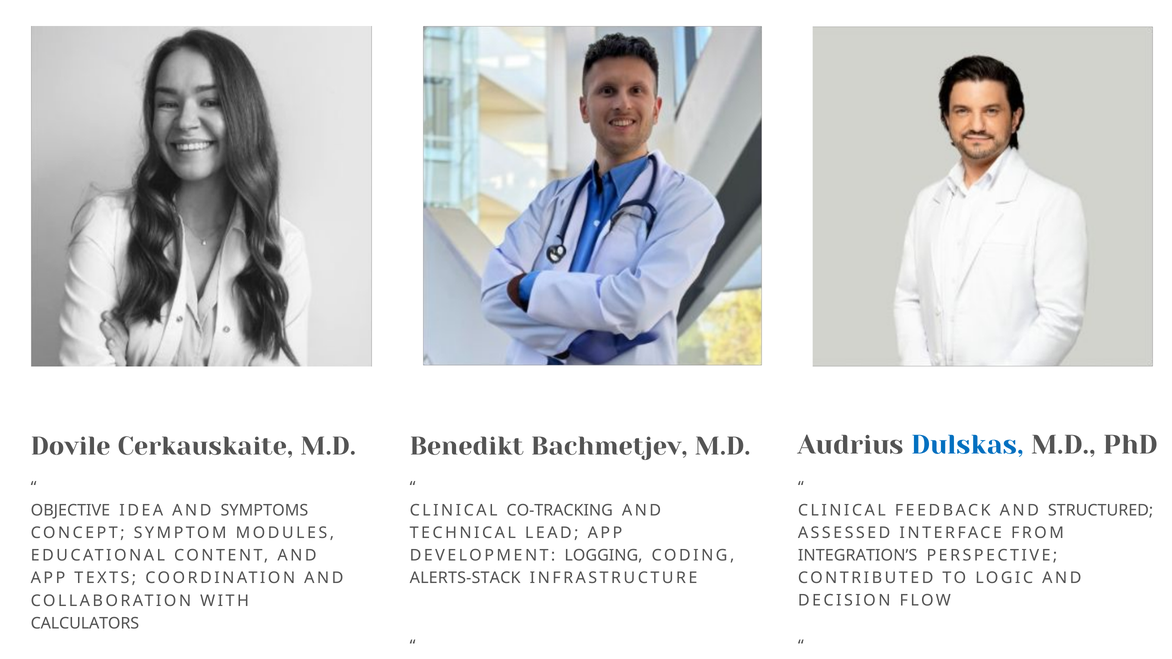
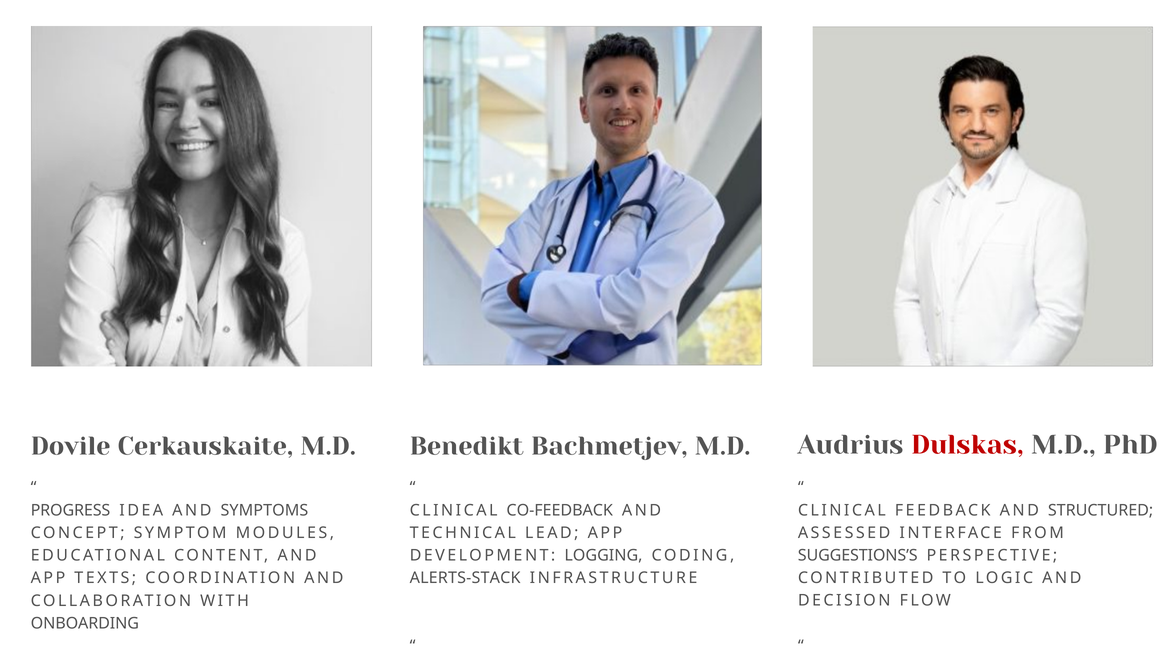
Dulskas colour: blue -> red
OBJECTIVE: OBJECTIVE -> PROGRESS
CO-TRACKING: CO-TRACKING -> CO-FEEDBACK
INTEGRATION’S: INTEGRATION’S -> SUGGESTIONS’S
CALCULATORS: CALCULATORS -> ONBOARDING
